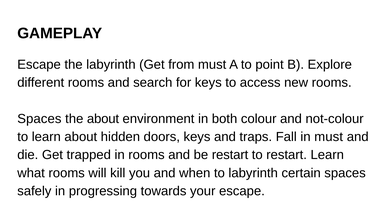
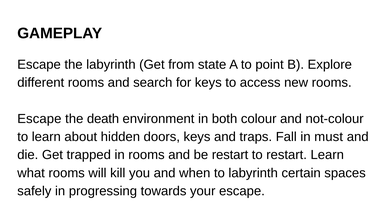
from must: must -> state
Spaces at (39, 119): Spaces -> Escape
the about: about -> death
